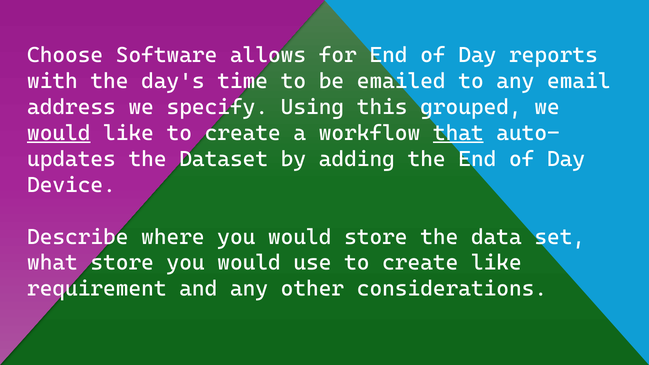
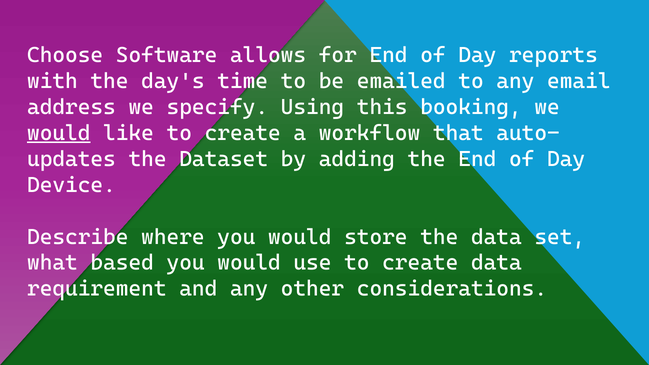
grouped: grouped -> booking
that underline: present -> none
what store: store -> based
create like: like -> data
